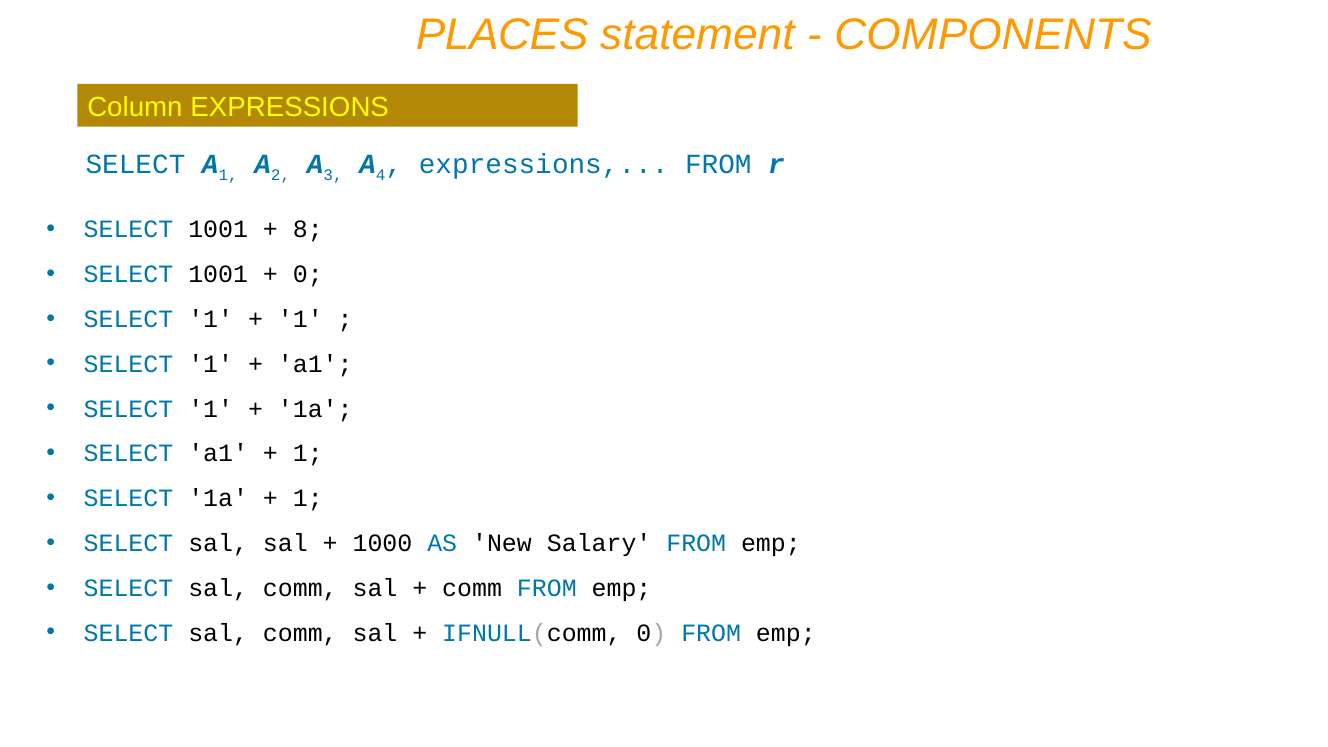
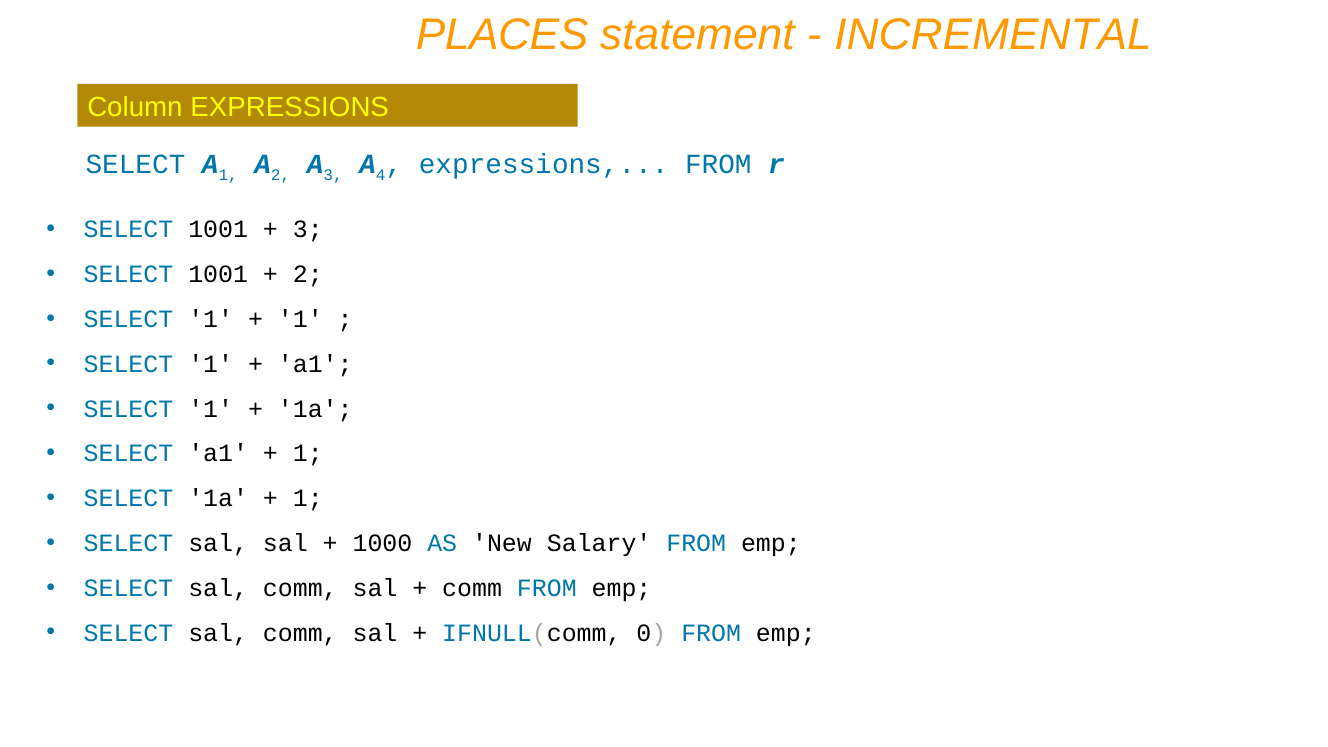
COMPONENTS: COMPONENTS -> INCREMENTAL
8 at (308, 230): 8 -> 3
0 at (308, 274): 0 -> 2
